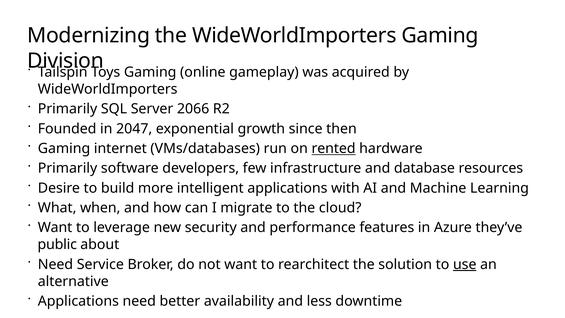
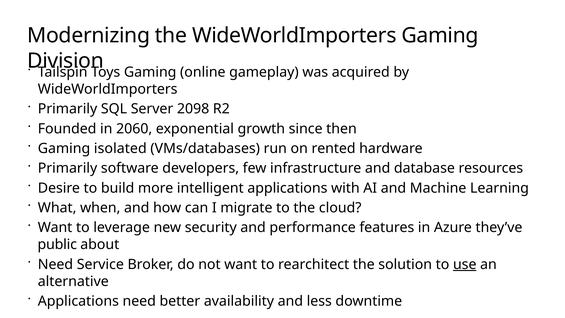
2066: 2066 -> 2098
2047: 2047 -> 2060
internet: internet -> isolated
rented underline: present -> none
